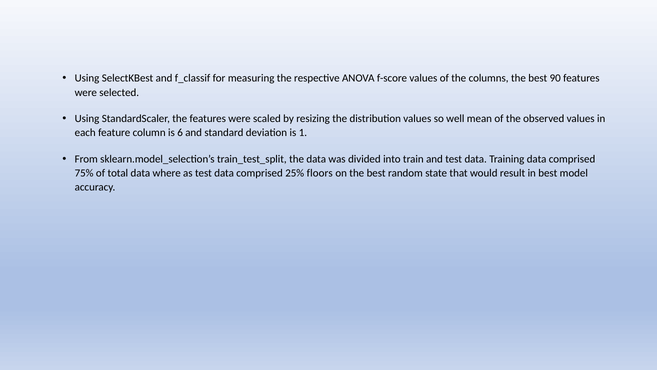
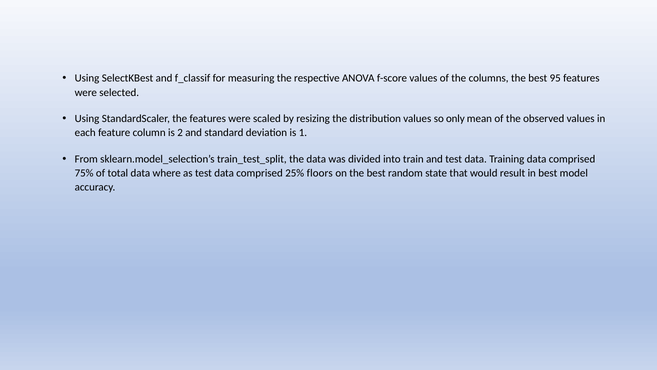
90: 90 -> 95
well: well -> only
6: 6 -> 2
